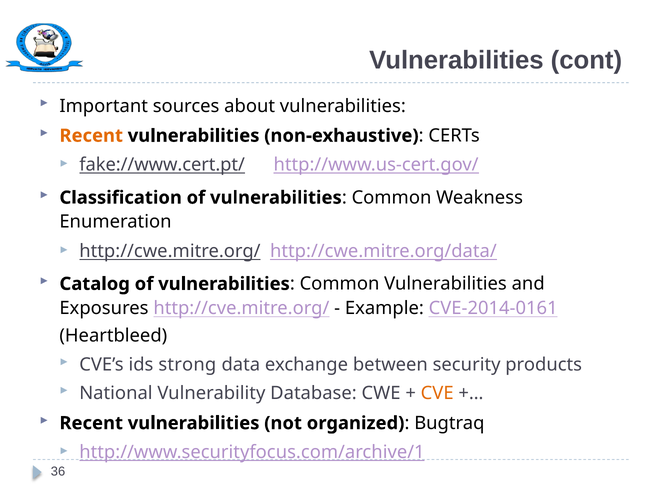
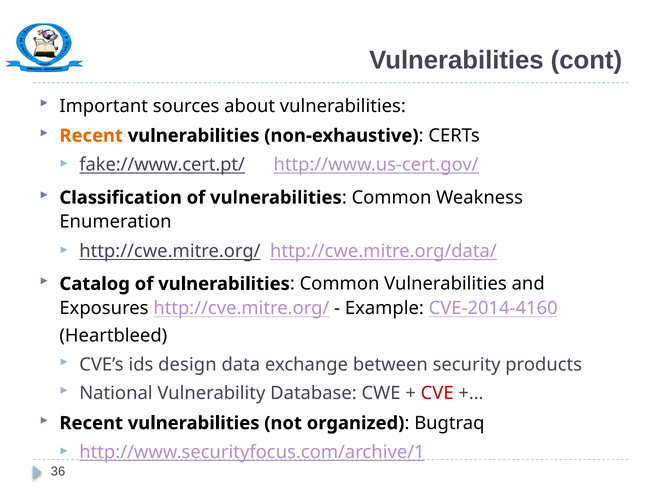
CVE-2014-0161: CVE-2014-0161 -> CVE-2014-4160
strong: strong -> design
CVE colour: orange -> red
